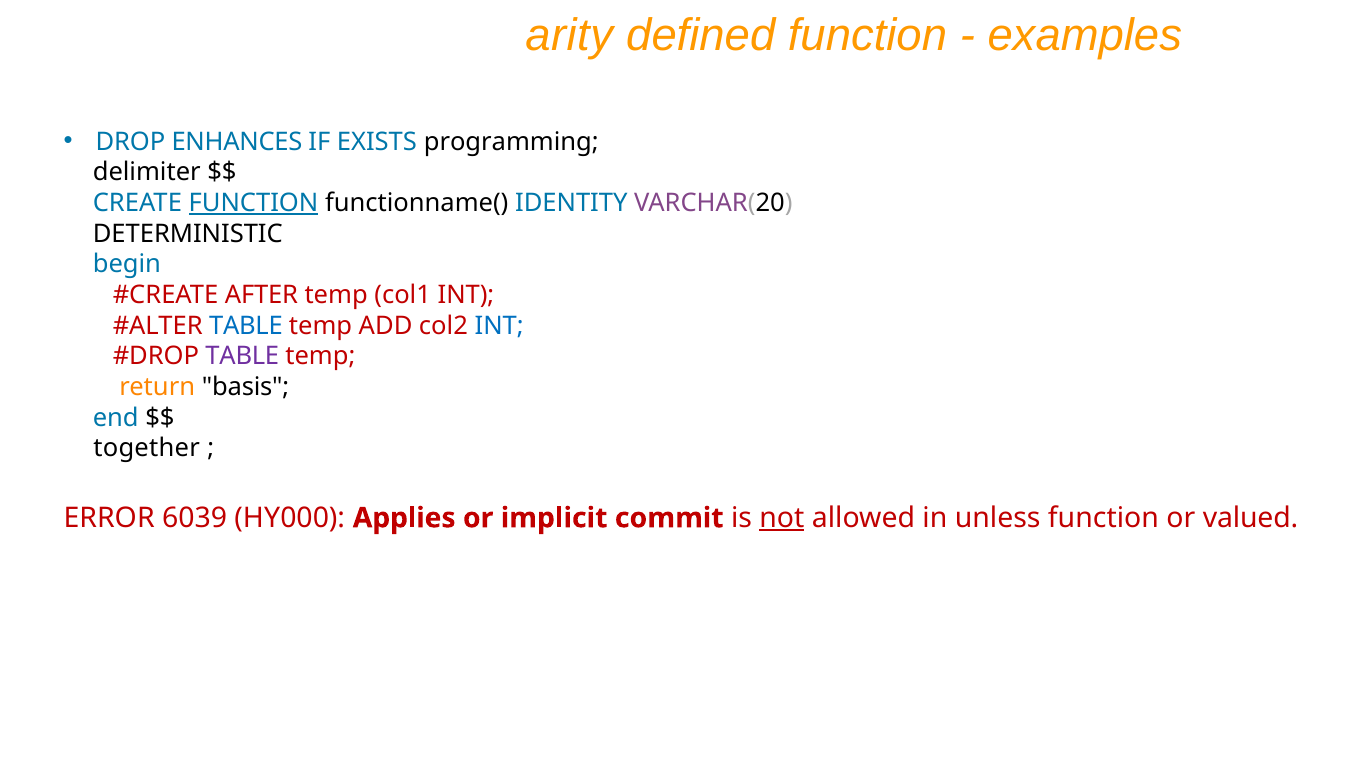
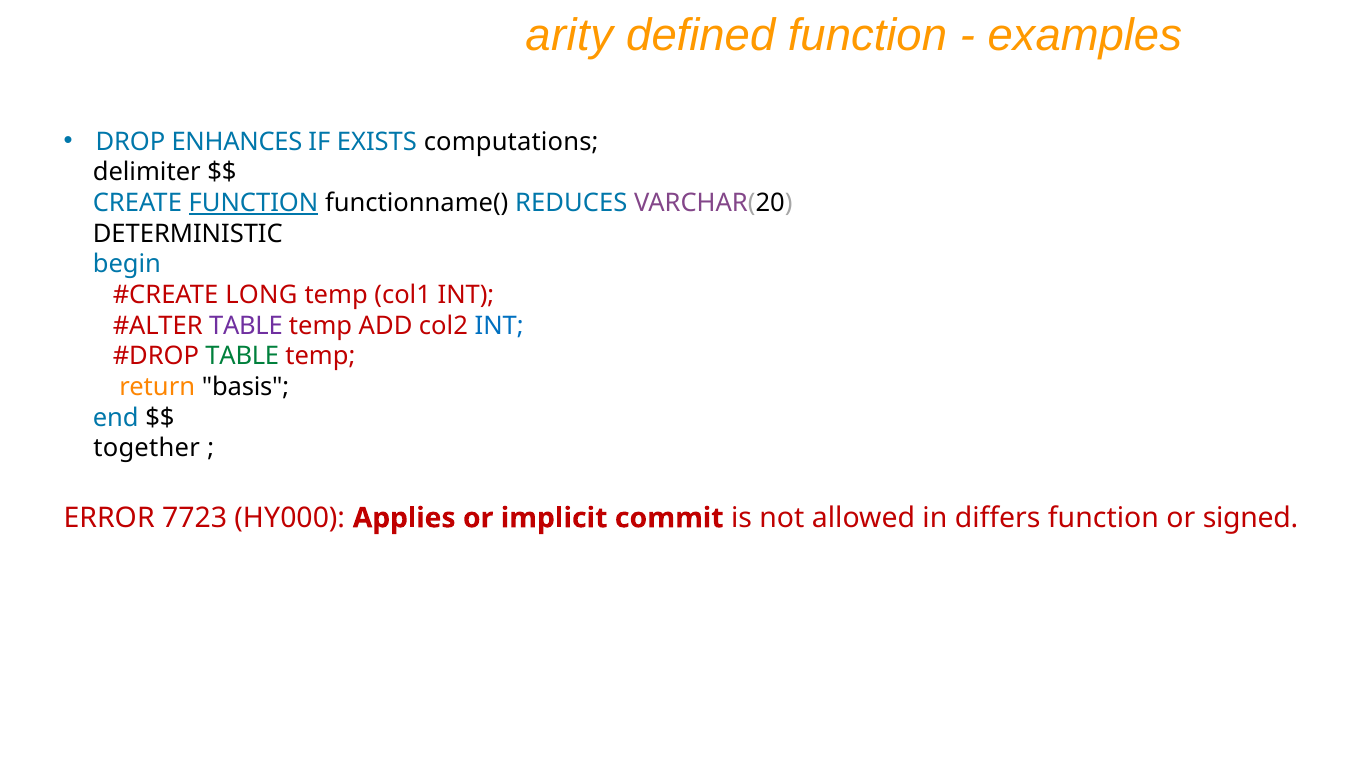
programming: programming -> computations
IDENTITY: IDENTITY -> REDUCES
AFTER: AFTER -> LONG
TABLE at (246, 326) colour: blue -> purple
TABLE at (242, 356) colour: purple -> green
6039: 6039 -> 7723
not underline: present -> none
unless: unless -> differs
valued: valued -> signed
